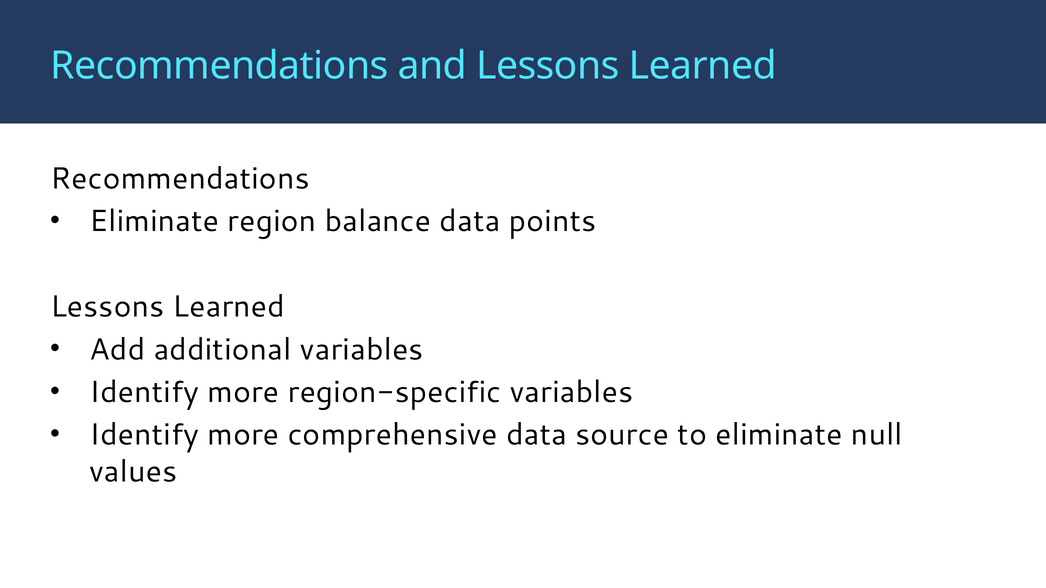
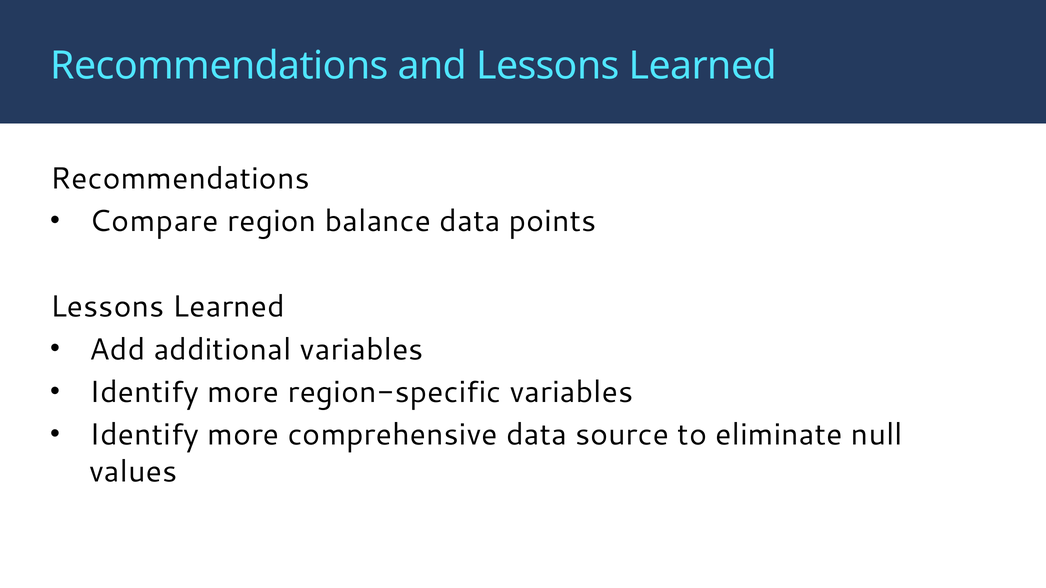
Eliminate at (154, 221): Eliminate -> Compare
